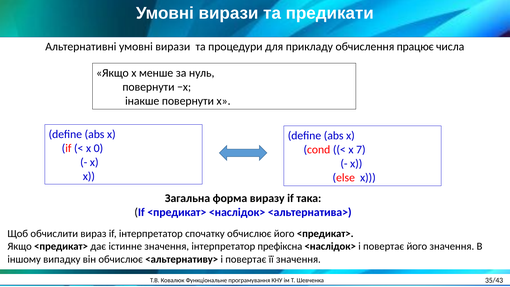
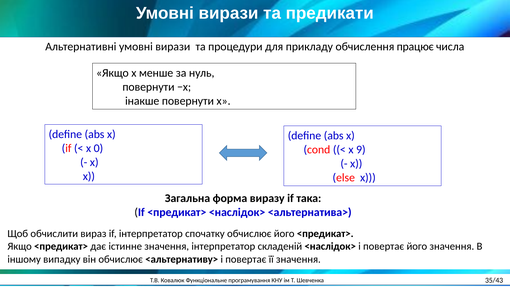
7: 7 -> 9
префіксна: префіксна -> складеній
